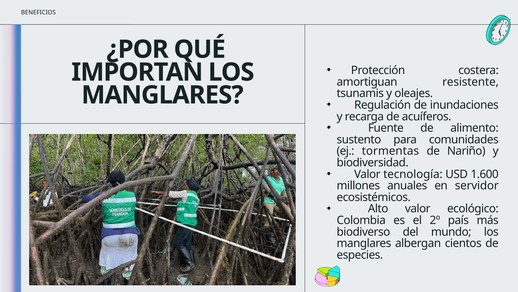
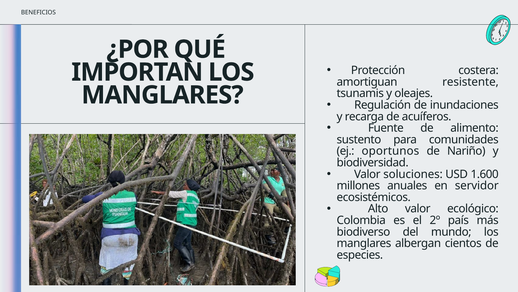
tormentas: tormentas -> oportunos
tecnología: tecnología -> soluciones
